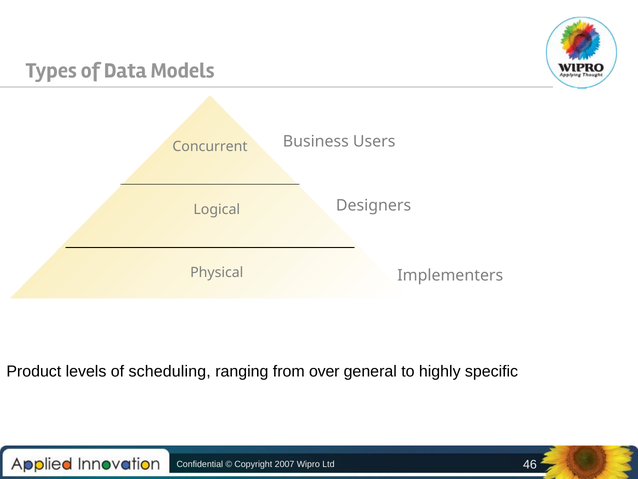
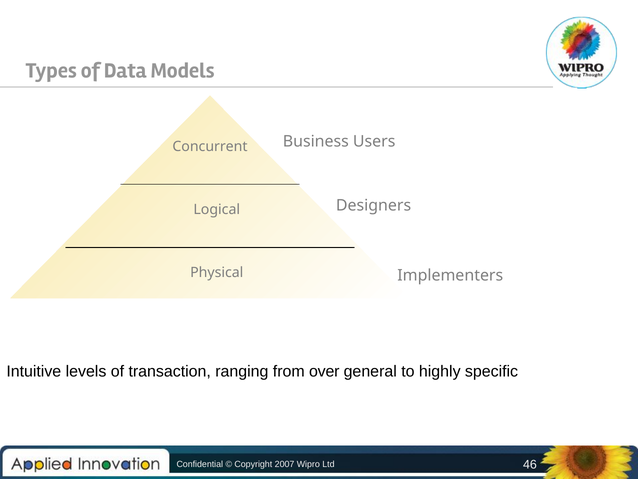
Product: Product -> Intuitive
scheduling: scheduling -> transaction
